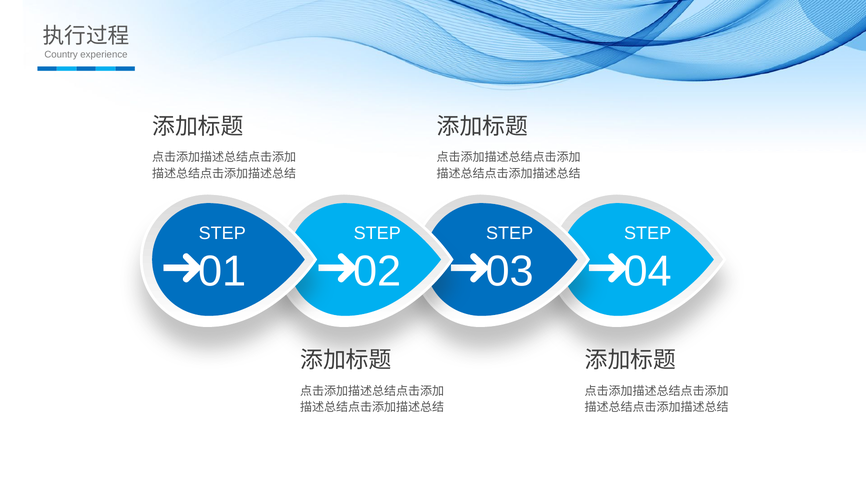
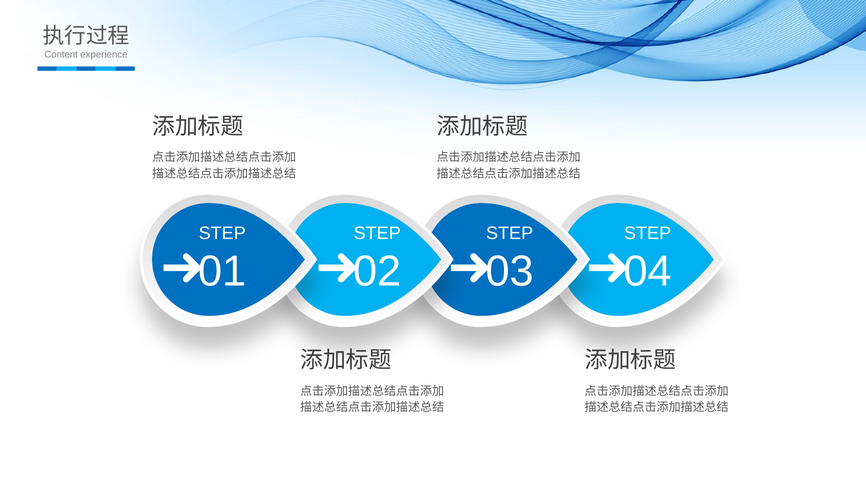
Country: Country -> Content
